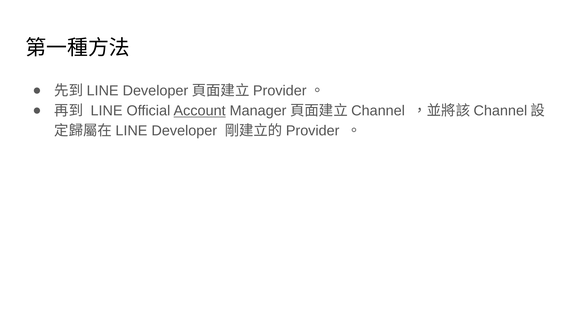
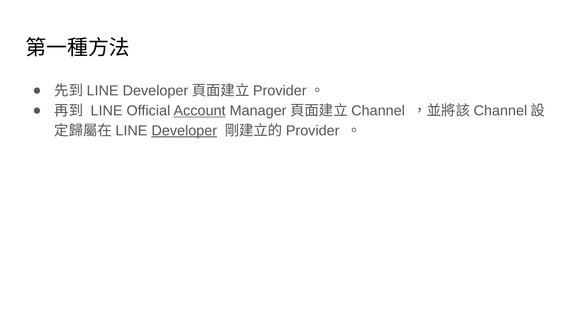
Developer underline: none -> present
